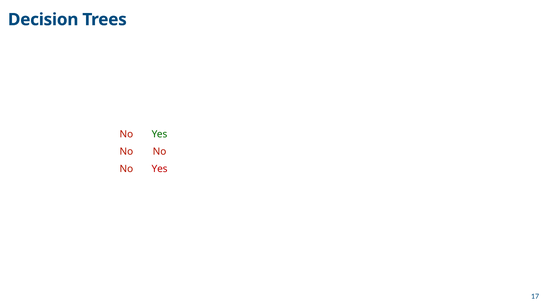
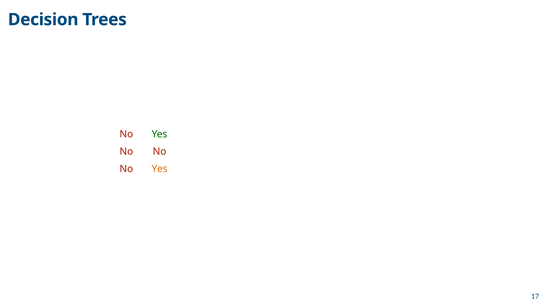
Yes at (160, 169) colour: red -> orange
